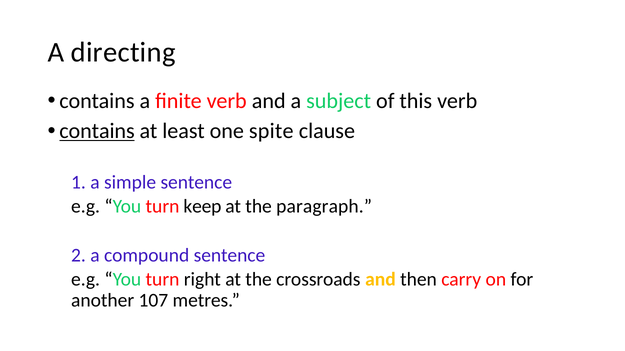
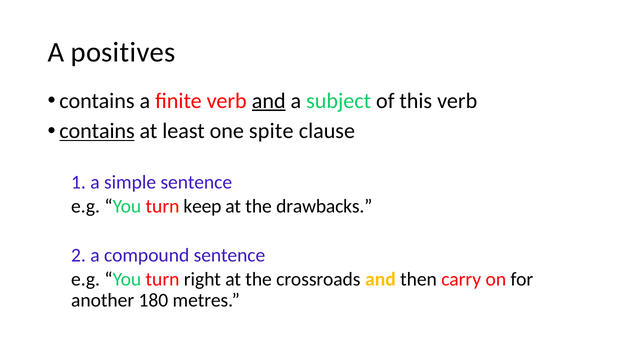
directing: directing -> positives
and at (269, 101) underline: none -> present
paragraph: paragraph -> drawbacks
107: 107 -> 180
